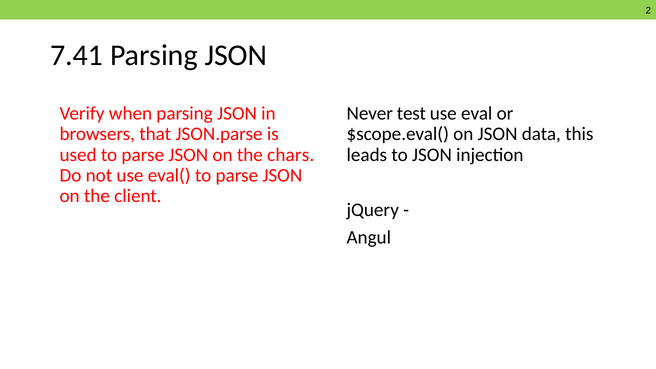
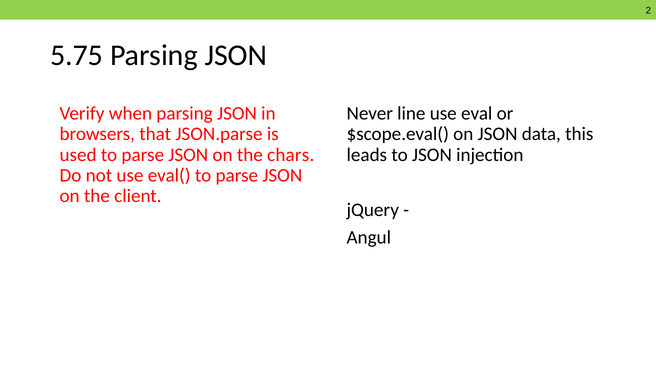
7.41: 7.41 -> 5.75
test: test -> line
